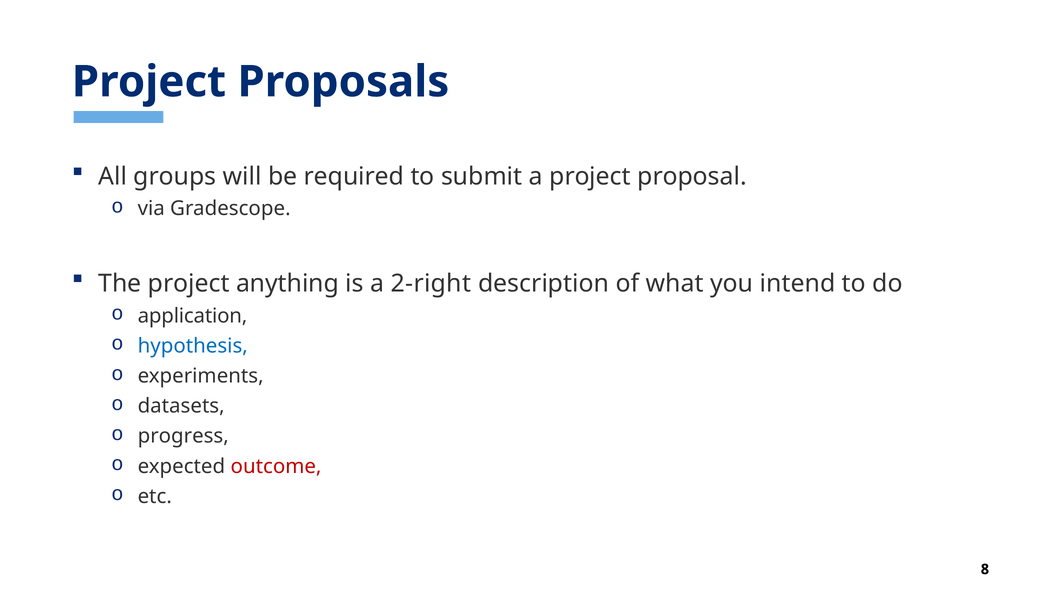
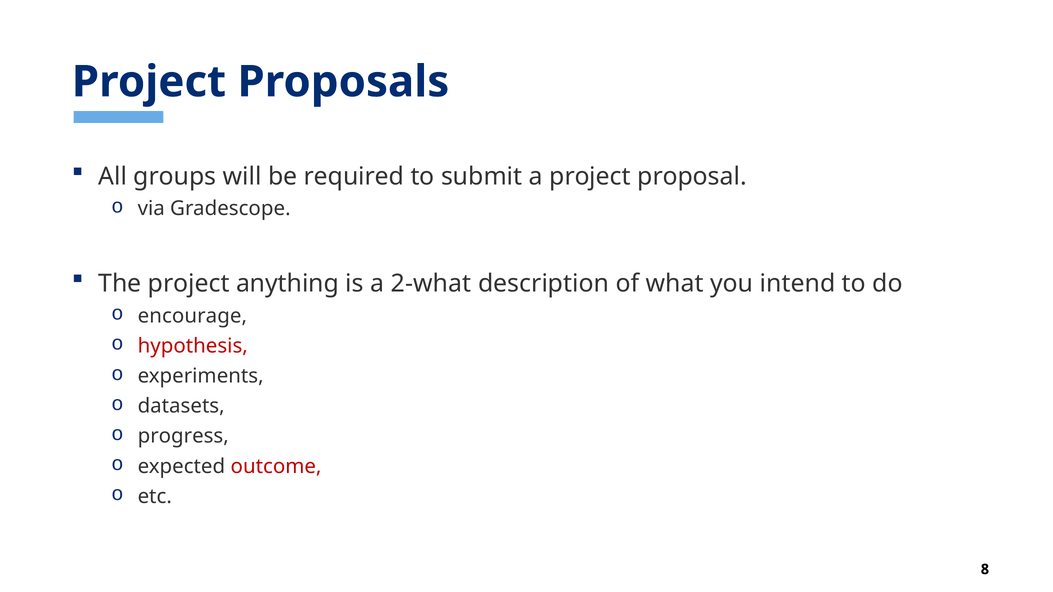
2-right: 2-right -> 2-what
application: application -> encourage
hypothesis colour: blue -> red
